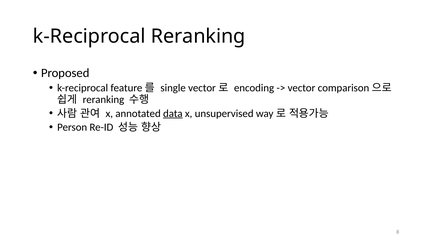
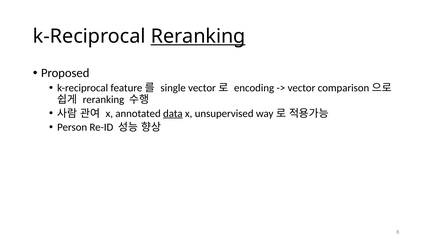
Reranking at (198, 36) underline: none -> present
